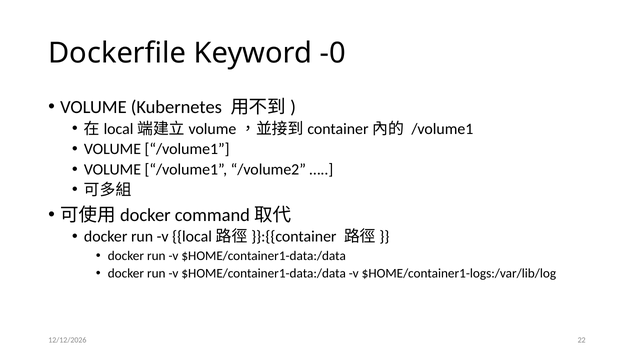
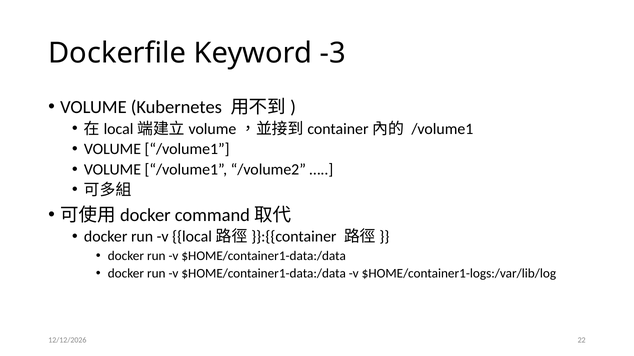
-0: -0 -> -3
